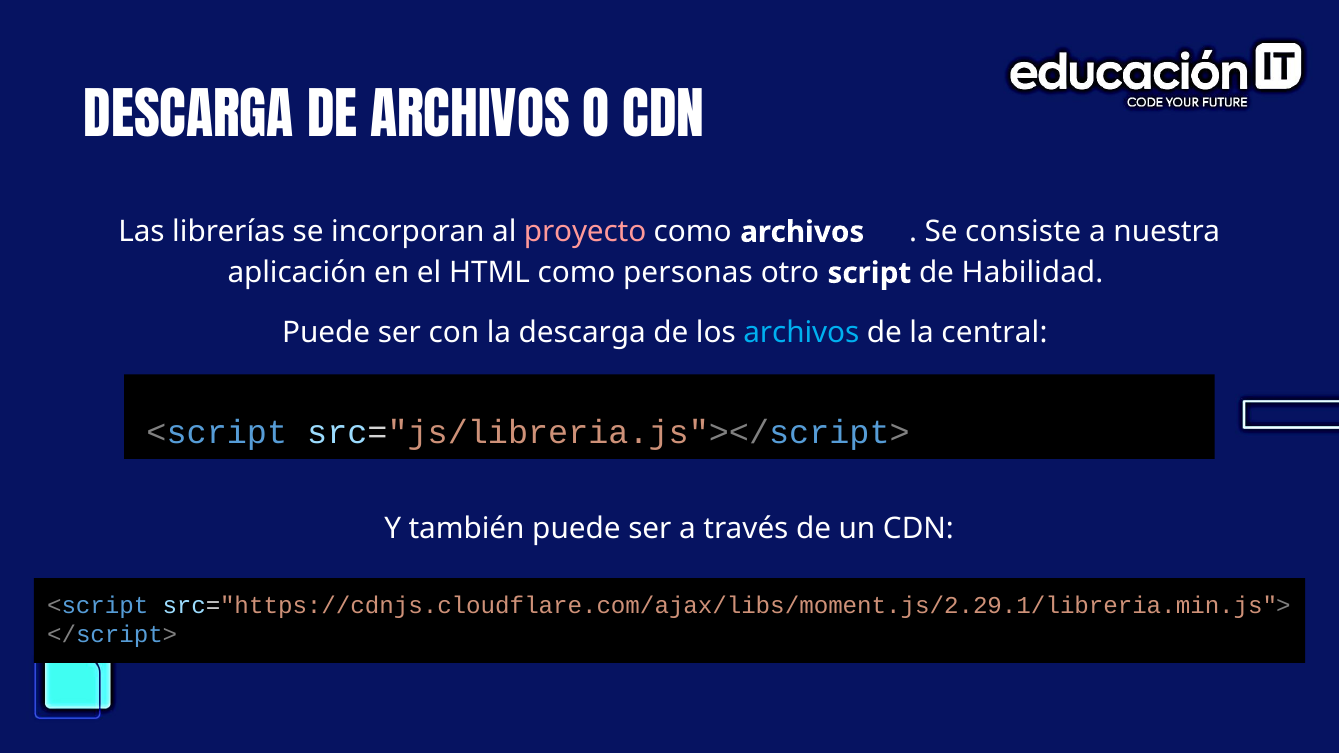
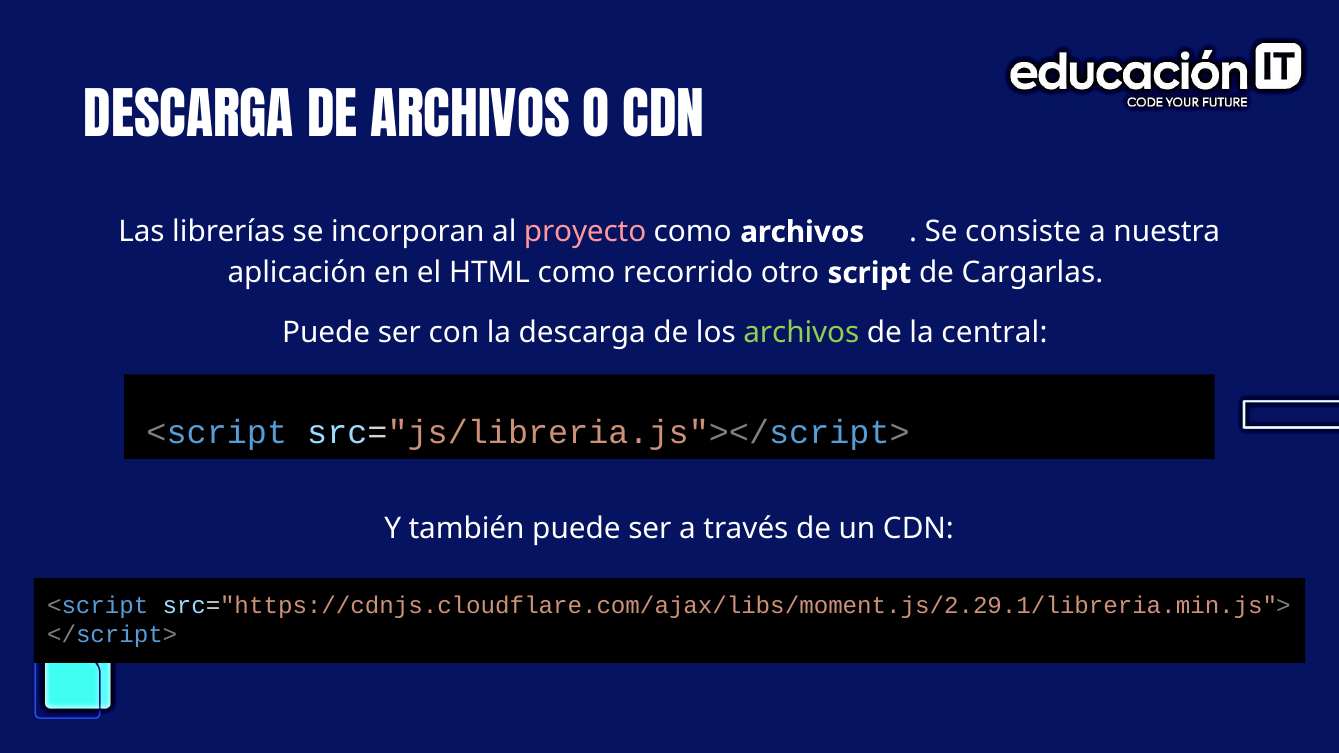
personas: personas -> recorrido
Habilidad: Habilidad -> Cargarlas
archivos at (801, 333) colour: light blue -> light green
